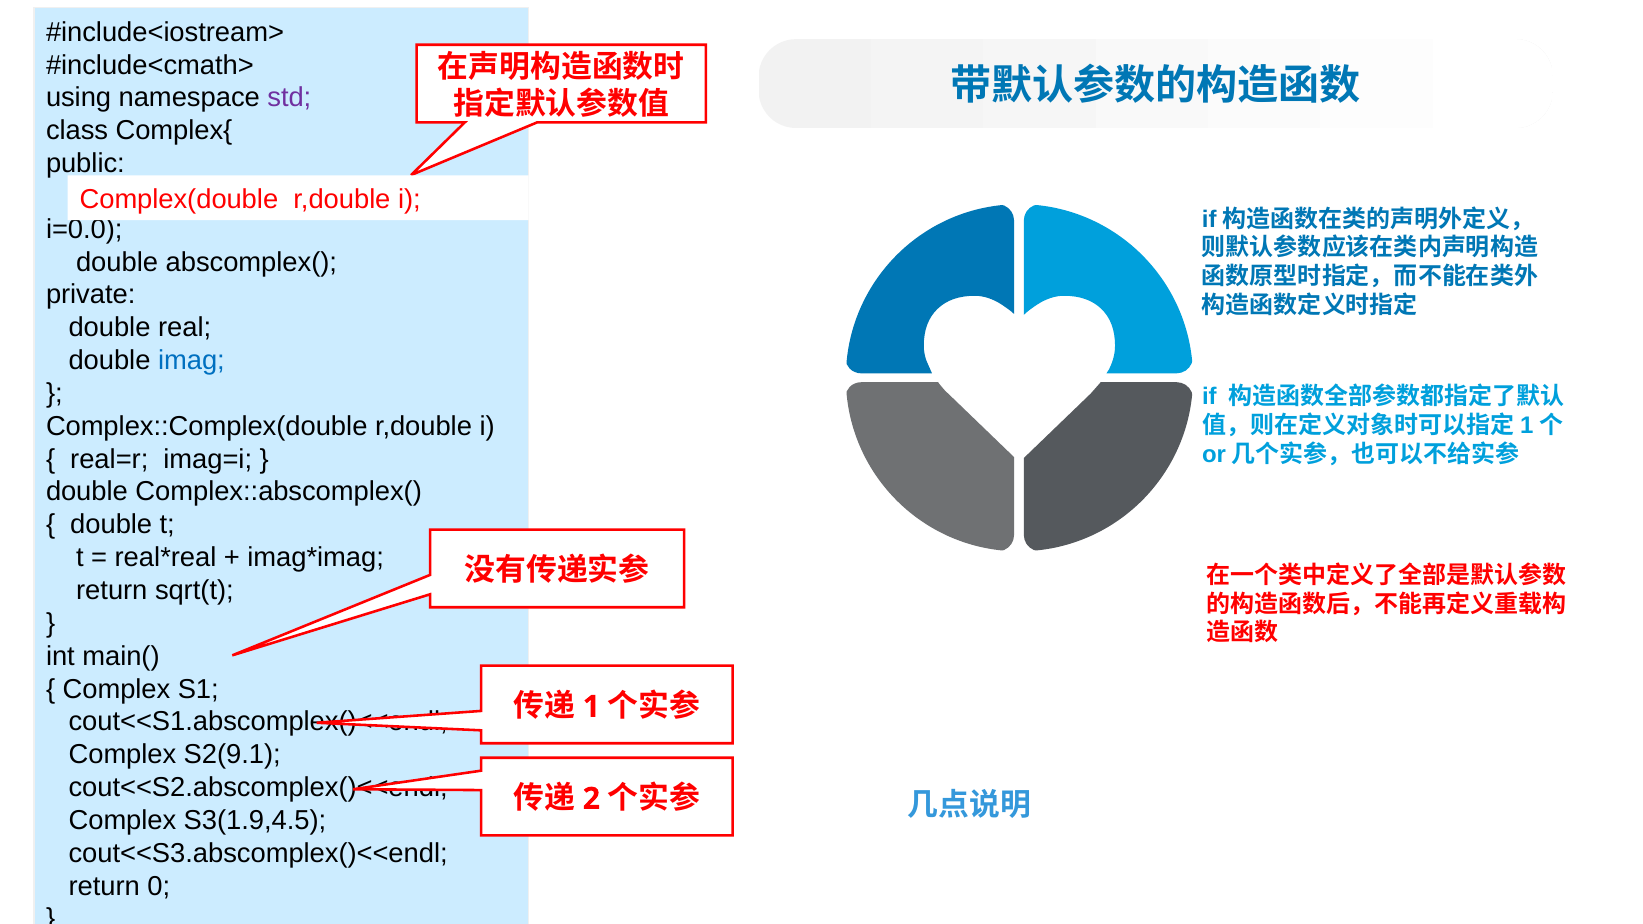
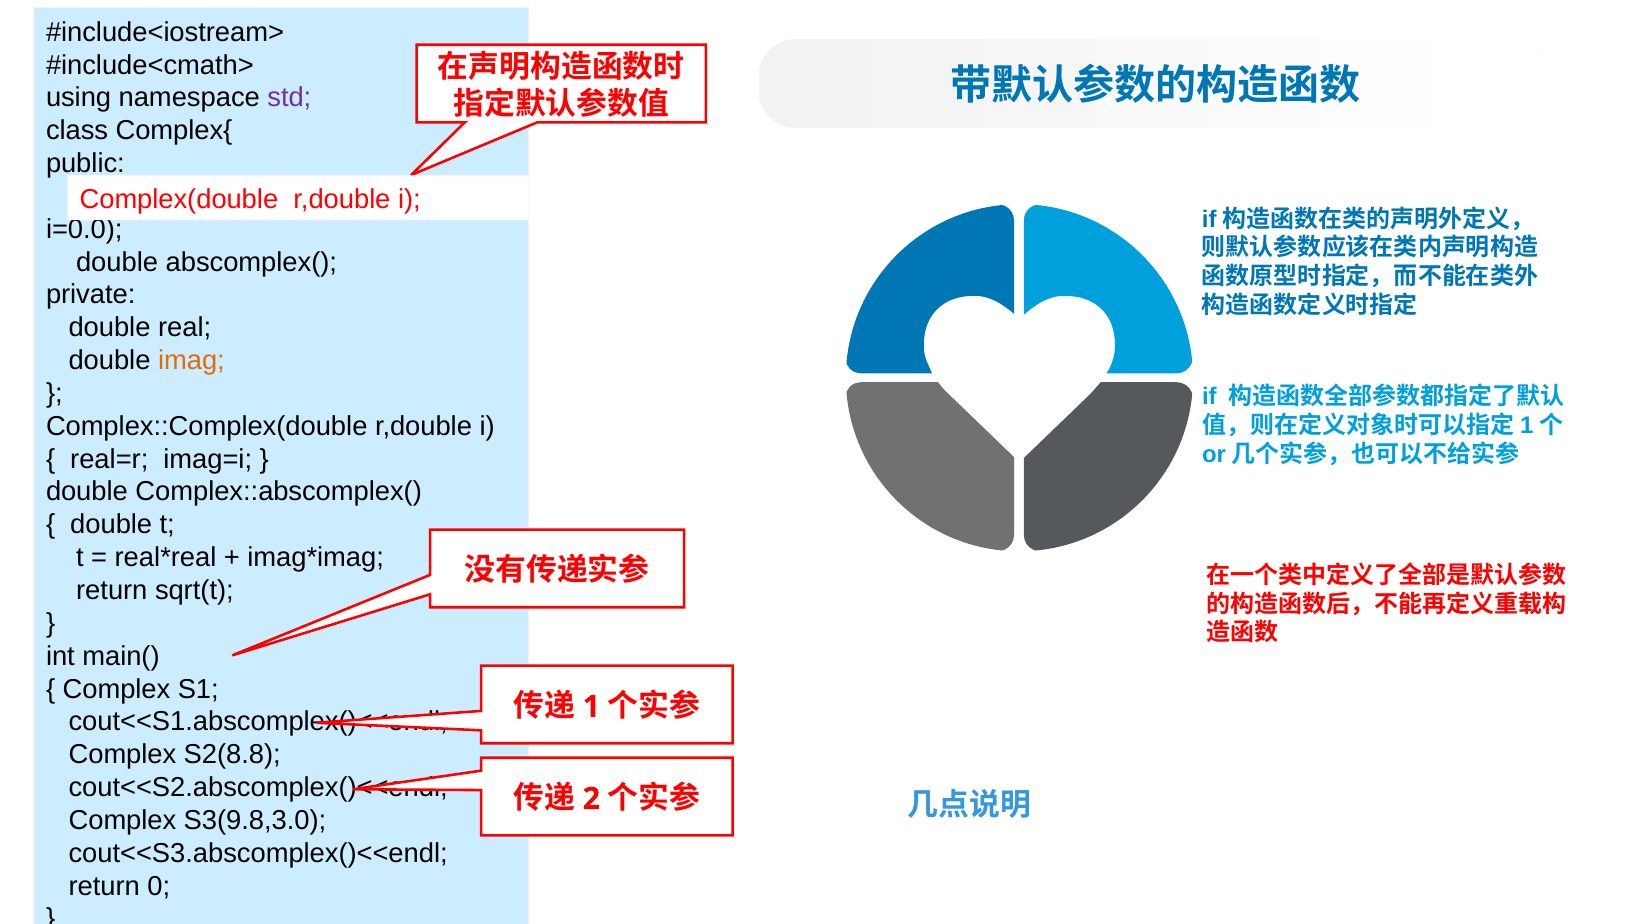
imag colour: blue -> orange
S2(9.1: S2(9.1 -> S2(8.8
S3(1.9,4.5: S3(1.9,4.5 -> S3(9.8,3.0
